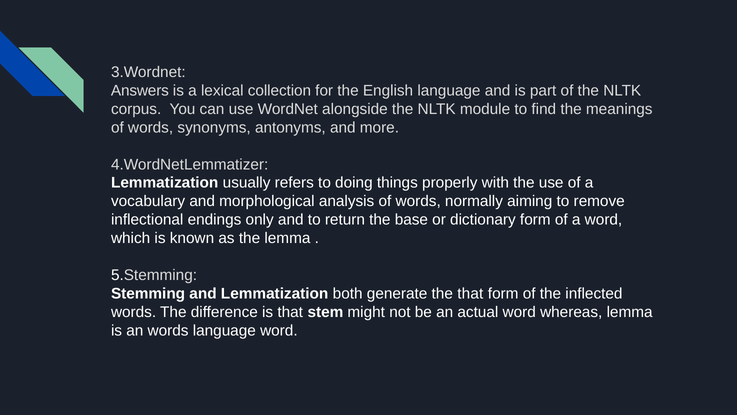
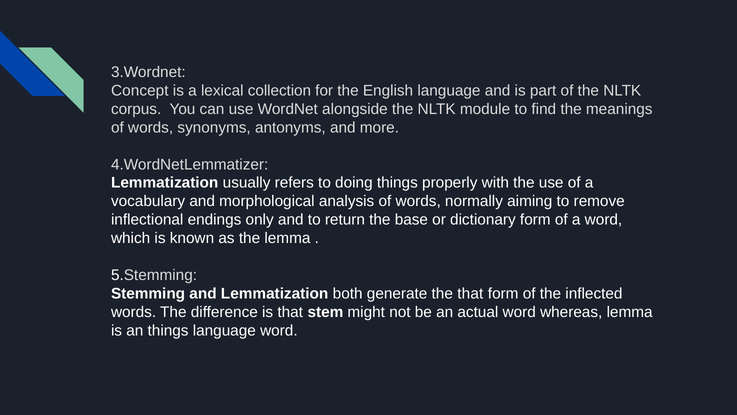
Answers: Answers -> Concept
an words: words -> things
